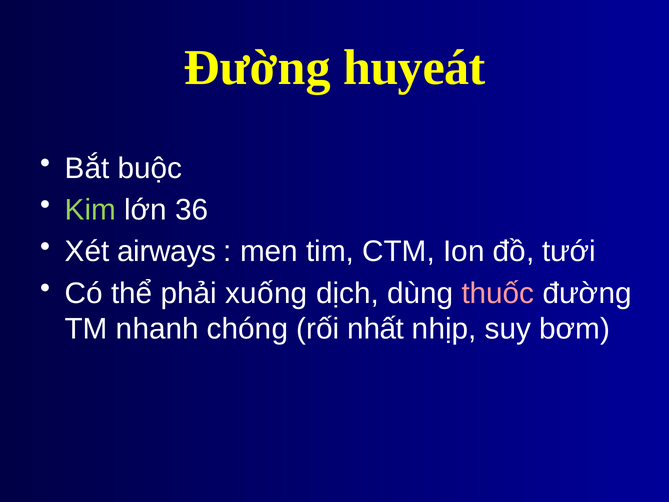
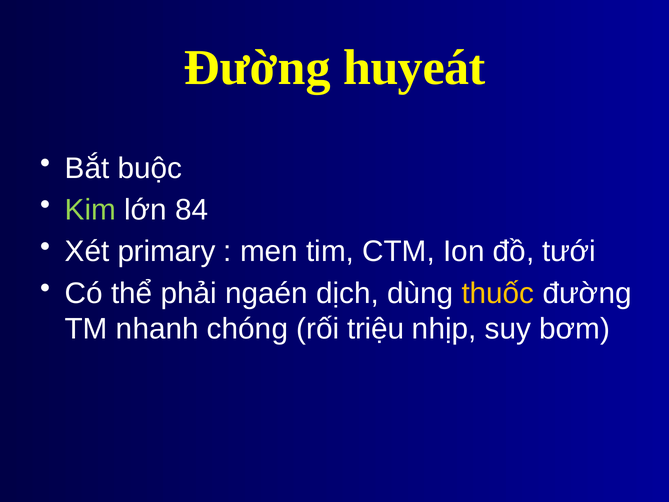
36: 36 -> 84
airways: airways -> primary
xuống: xuống -> ngaén
thuốc colour: pink -> yellow
nhất: nhất -> triệu
